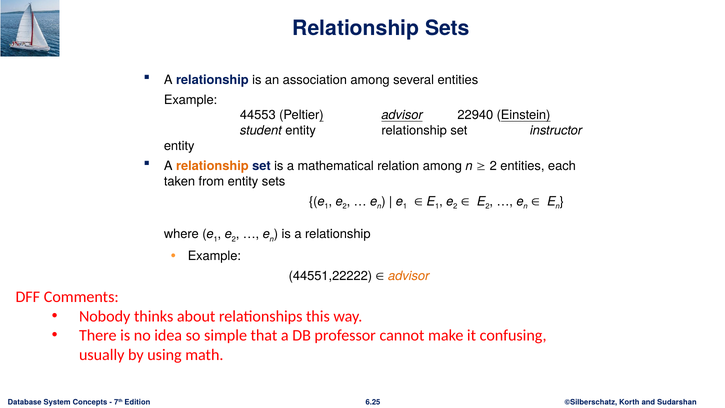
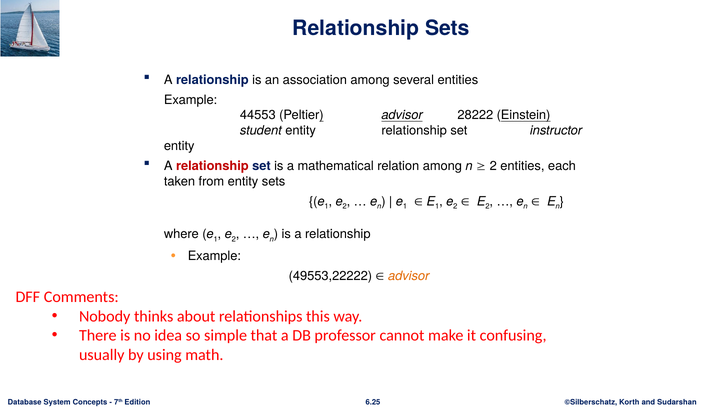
22940: 22940 -> 28222
relationship at (212, 166) colour: orange -> red
44551,22222: 44551,22222 -> 49553,22222
